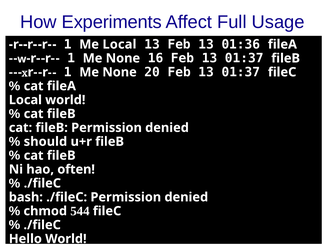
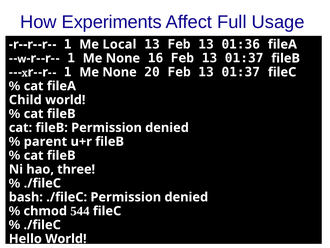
Local at (25, 100): Local -> Child
should: should -> parent
often: often -> three
